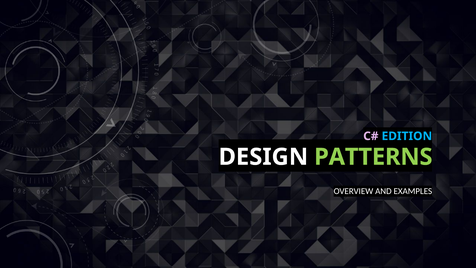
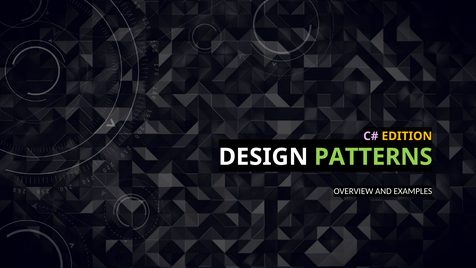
EDITION colour: light blue -> yellow
